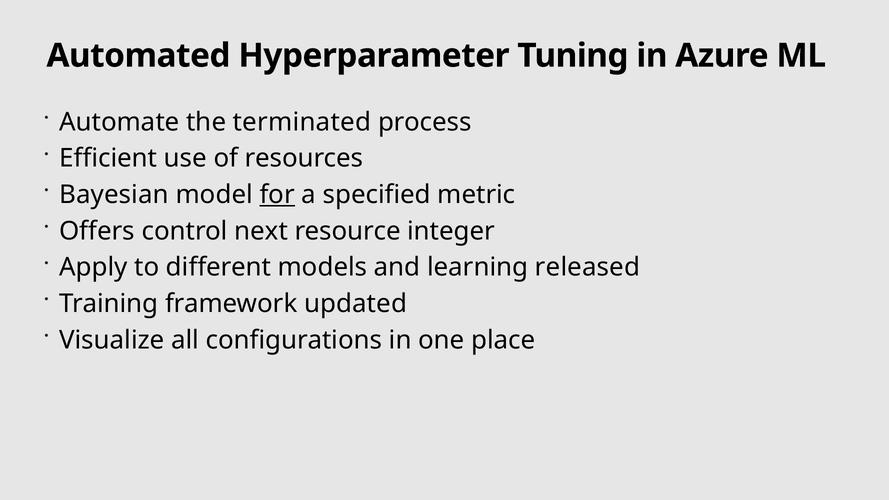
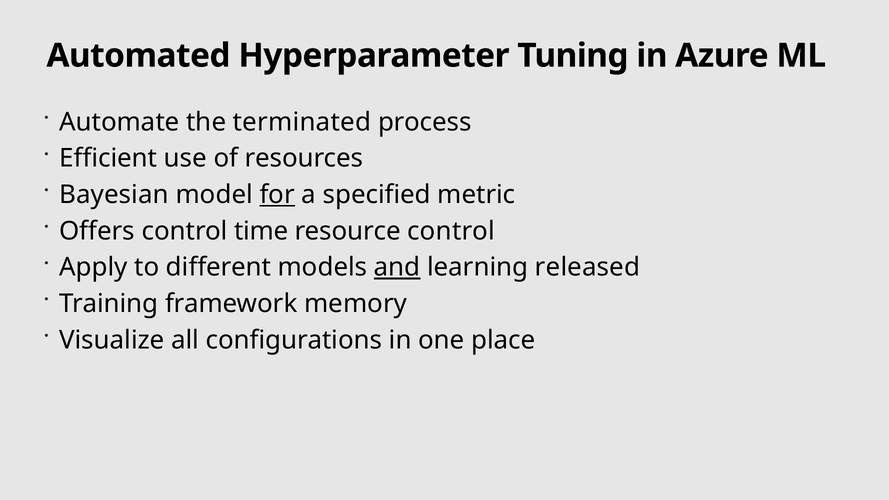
next: next -> time
resource integer: integer -> control
and underline: none -> present
updated: updated -> memory
